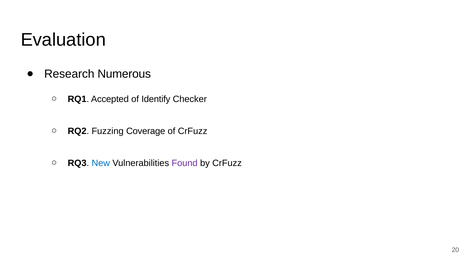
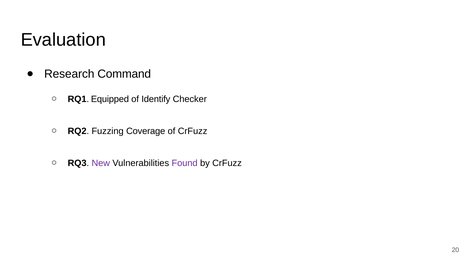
Numerous: Numerous -> Command
Accepted: Accepted -> Equipped
New colour: blue -> purple
